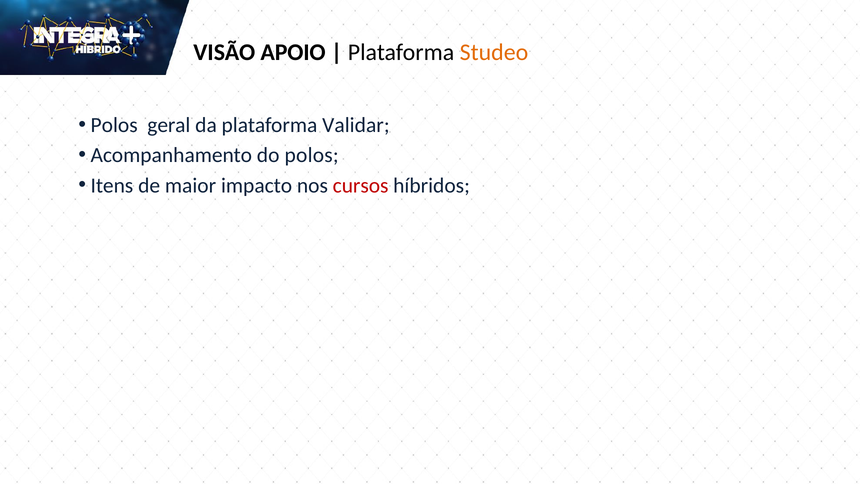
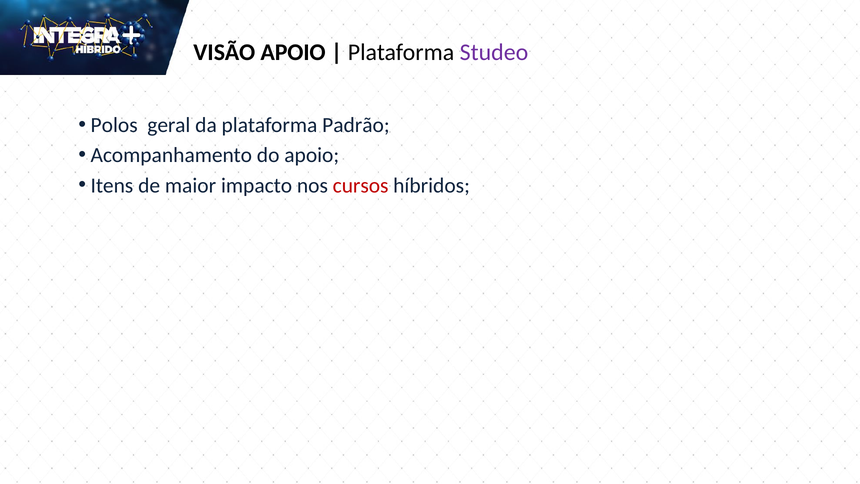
Studeo colour: orange -> purple
Validar: Validar -> Padrão
do polos: polos -> apoio
